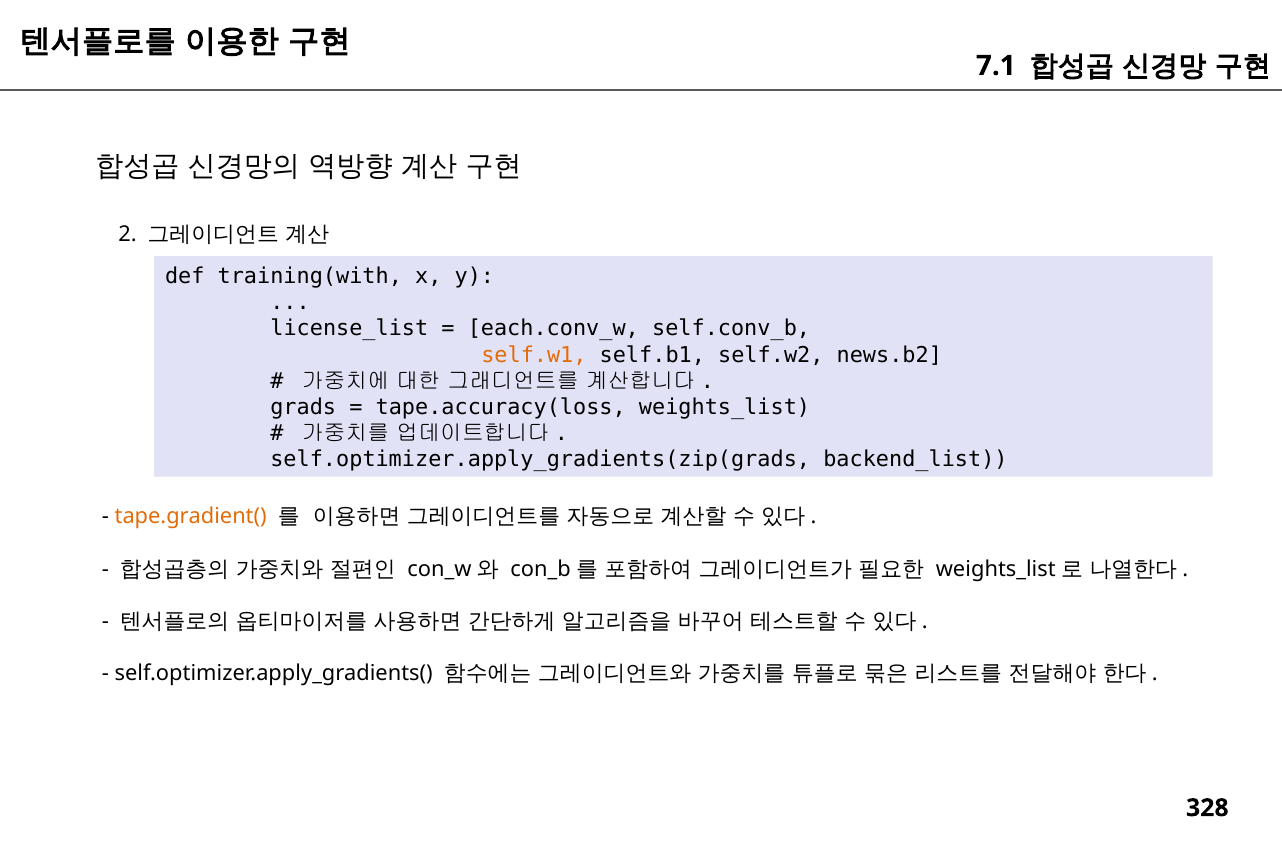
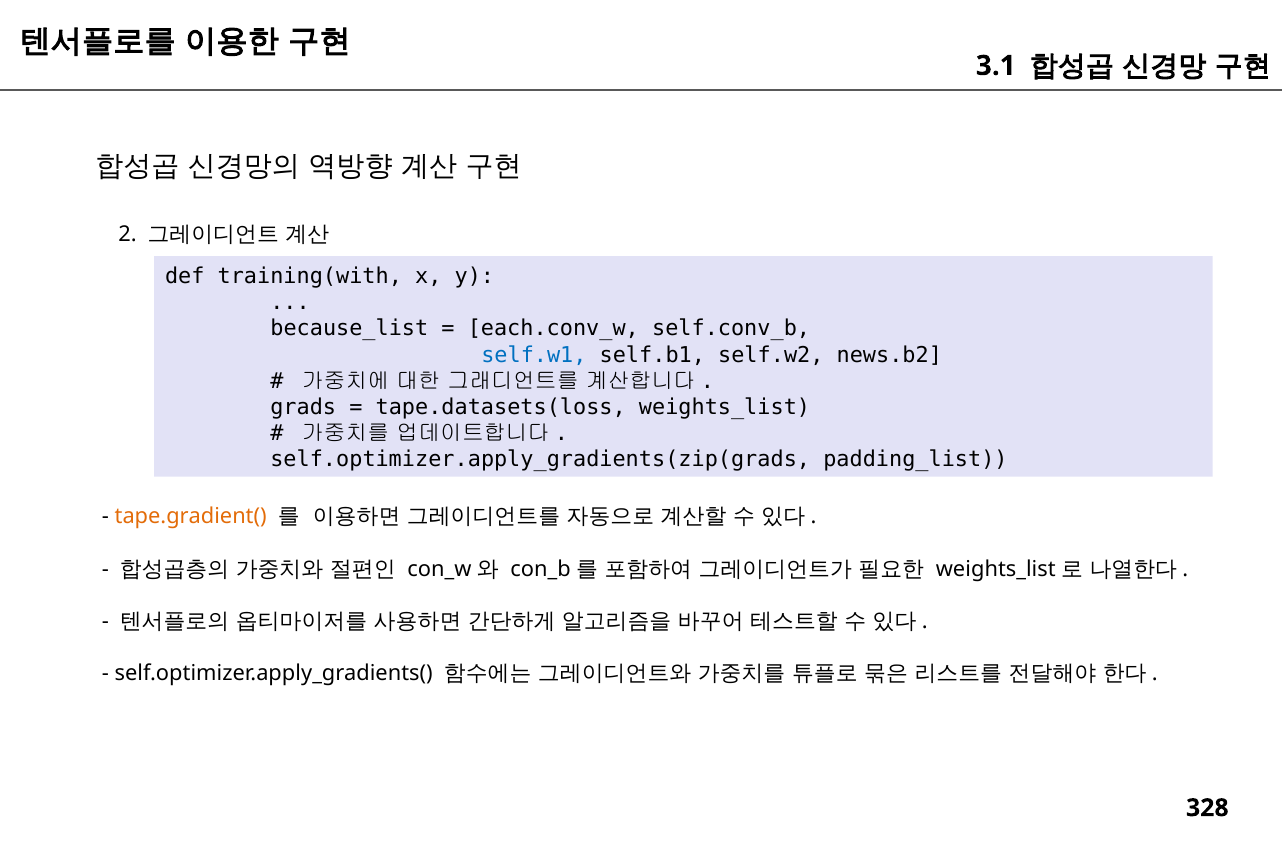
7.1: 7.1 -> 3.1
license_list: license_list -> because_list
self.w1 colour: orange -> blue
tape.accuracy(loss: tape.accuracy(loss -> tape.datasets(loss
backend_list: backend_list -> padding_list
